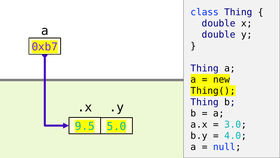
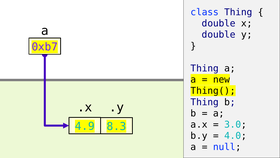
9.5: 9.5 -> 4.9
5.0: 5.0 -> 8.3
